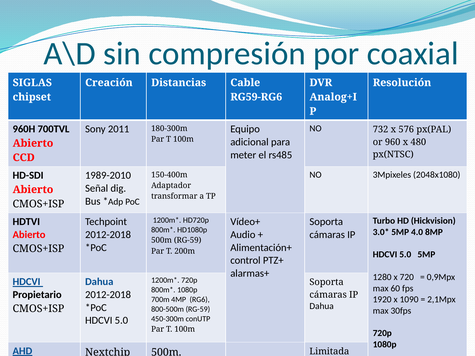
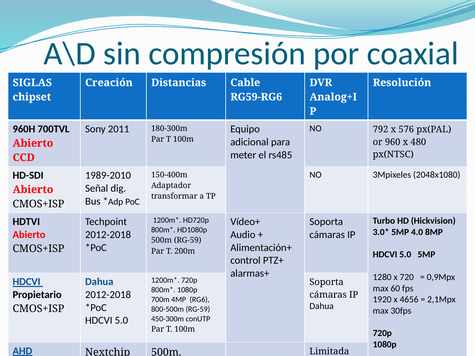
732: 732 -> 792
1090: 1090 -> 4656
